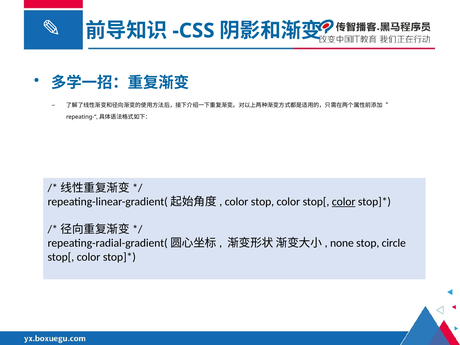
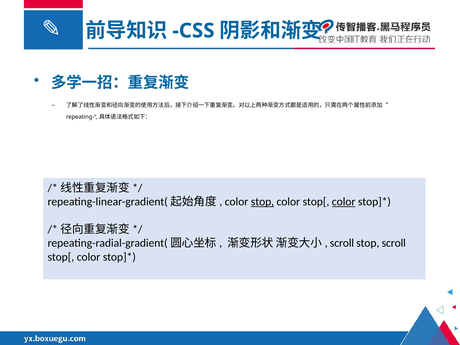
stop at (262, 202) underline: none -> present
none at (342, 243): none -> scroll
stop circle: circle -> scroll
